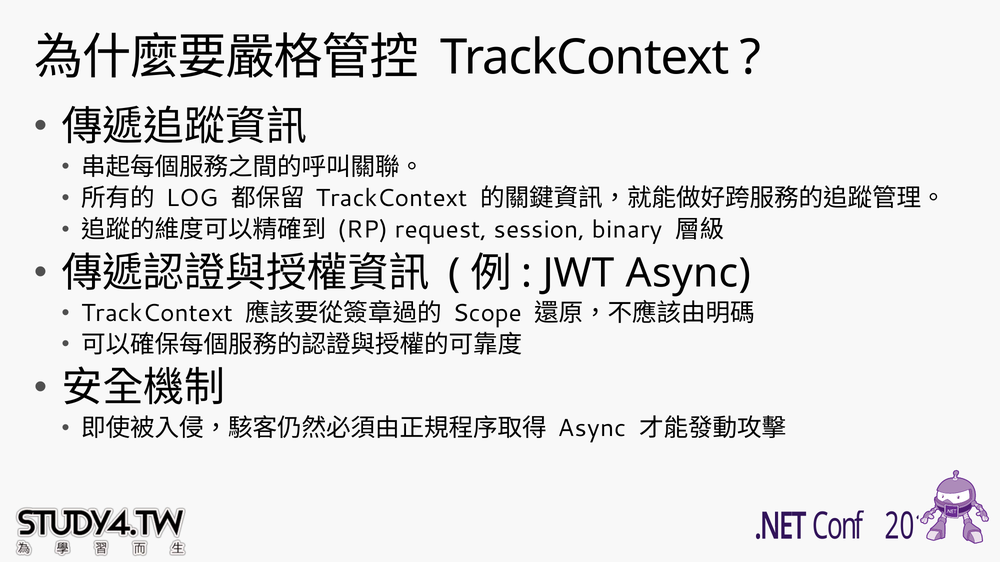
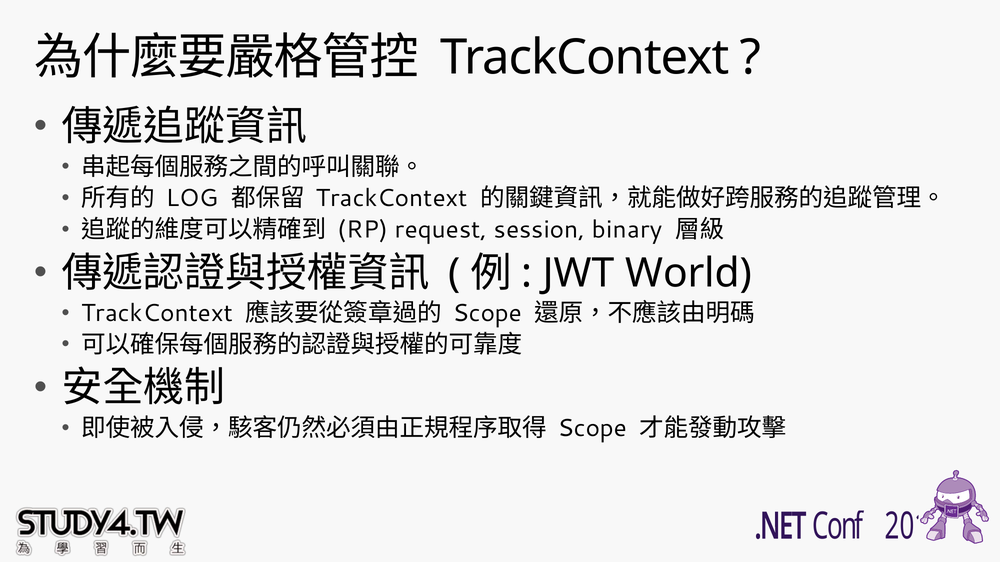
JWT Async: Async -> World
Async at (592, 429): Async -> Scope
